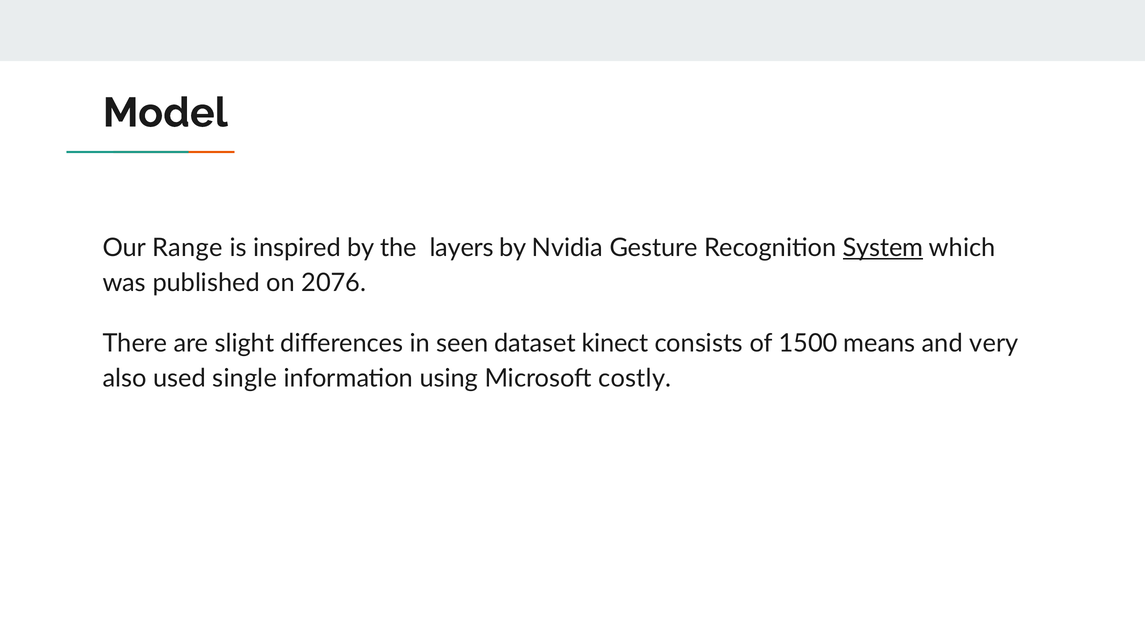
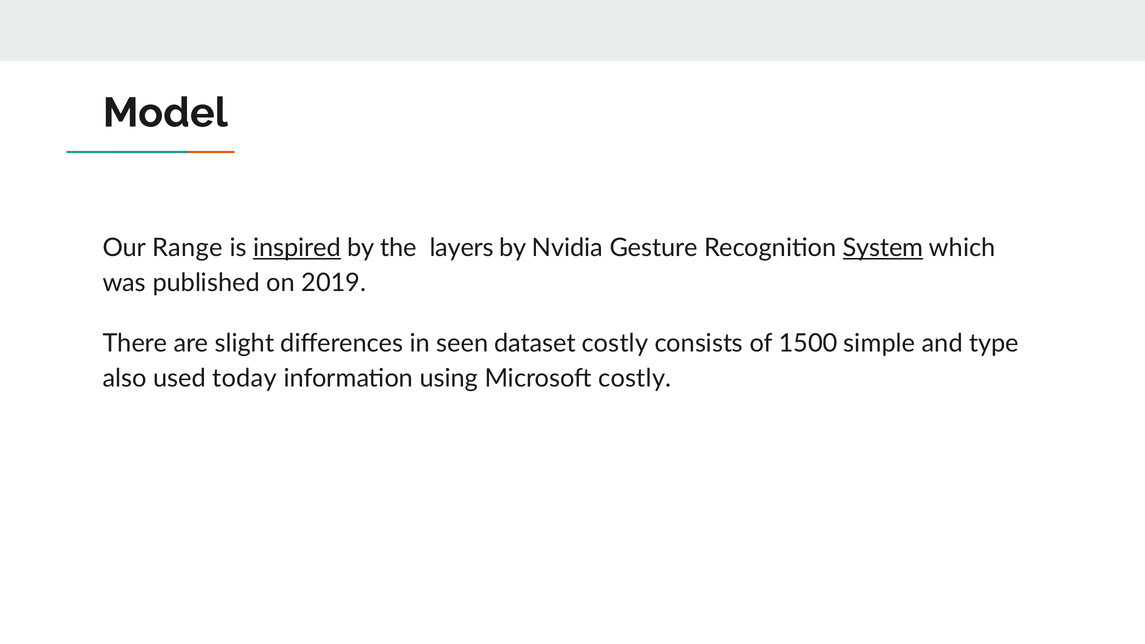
inspired underline: none -> present
2076: 2076 -> 2019
dataset kinect: kinect -> costly
means: means -> simple
very: very -> type
single: single -> today
